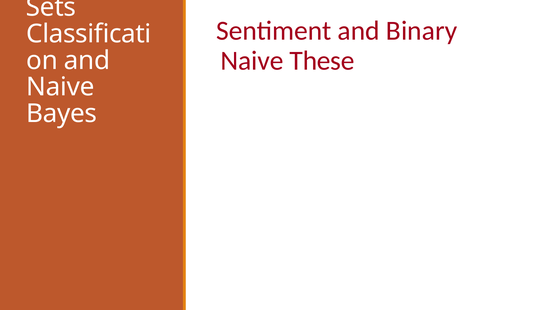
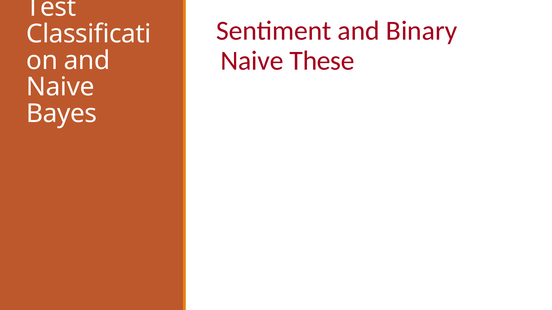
Sets: Sets -> Test
